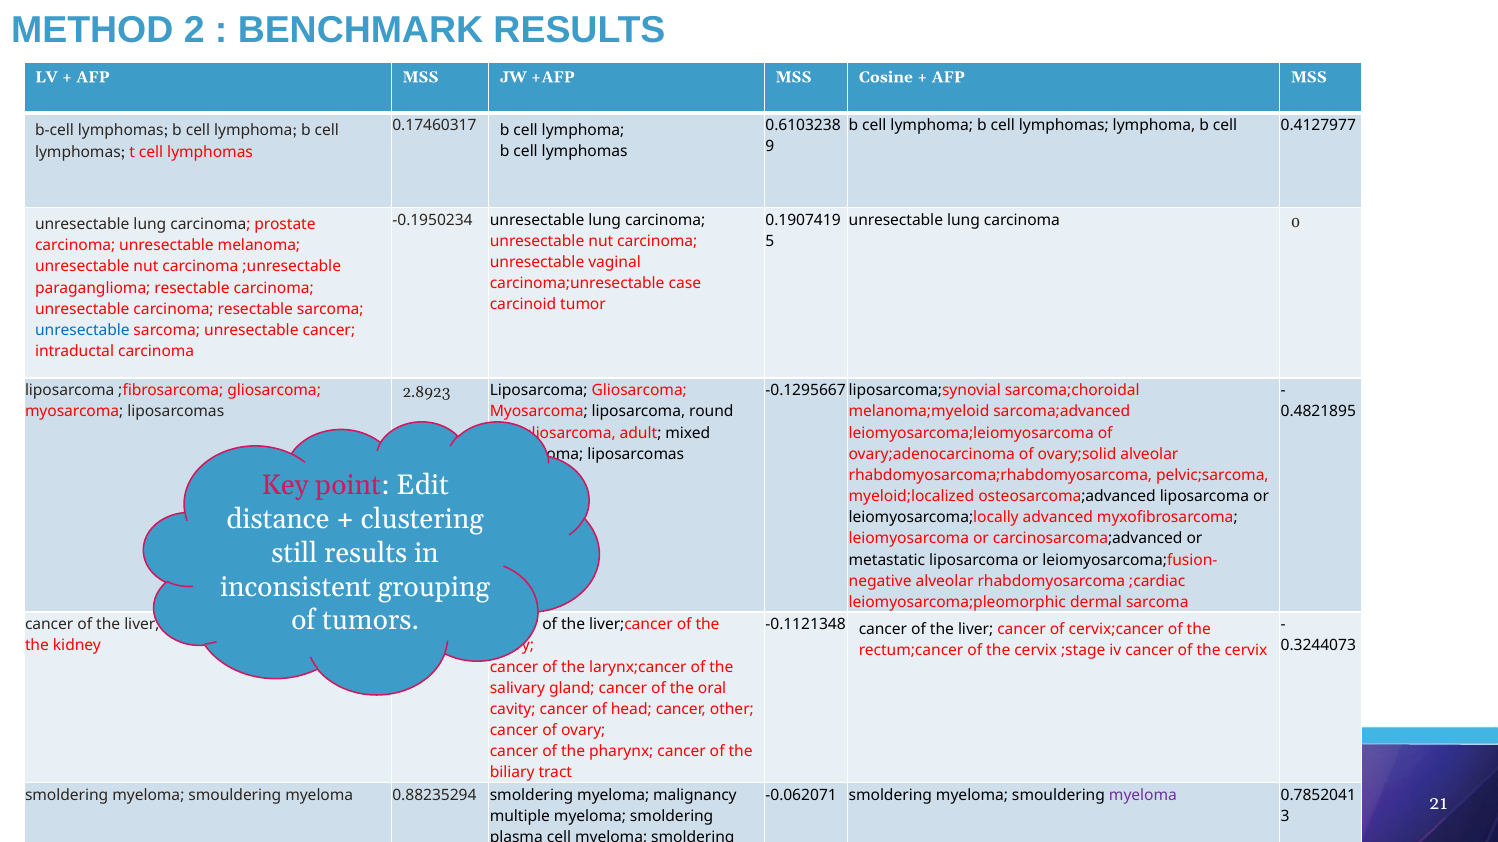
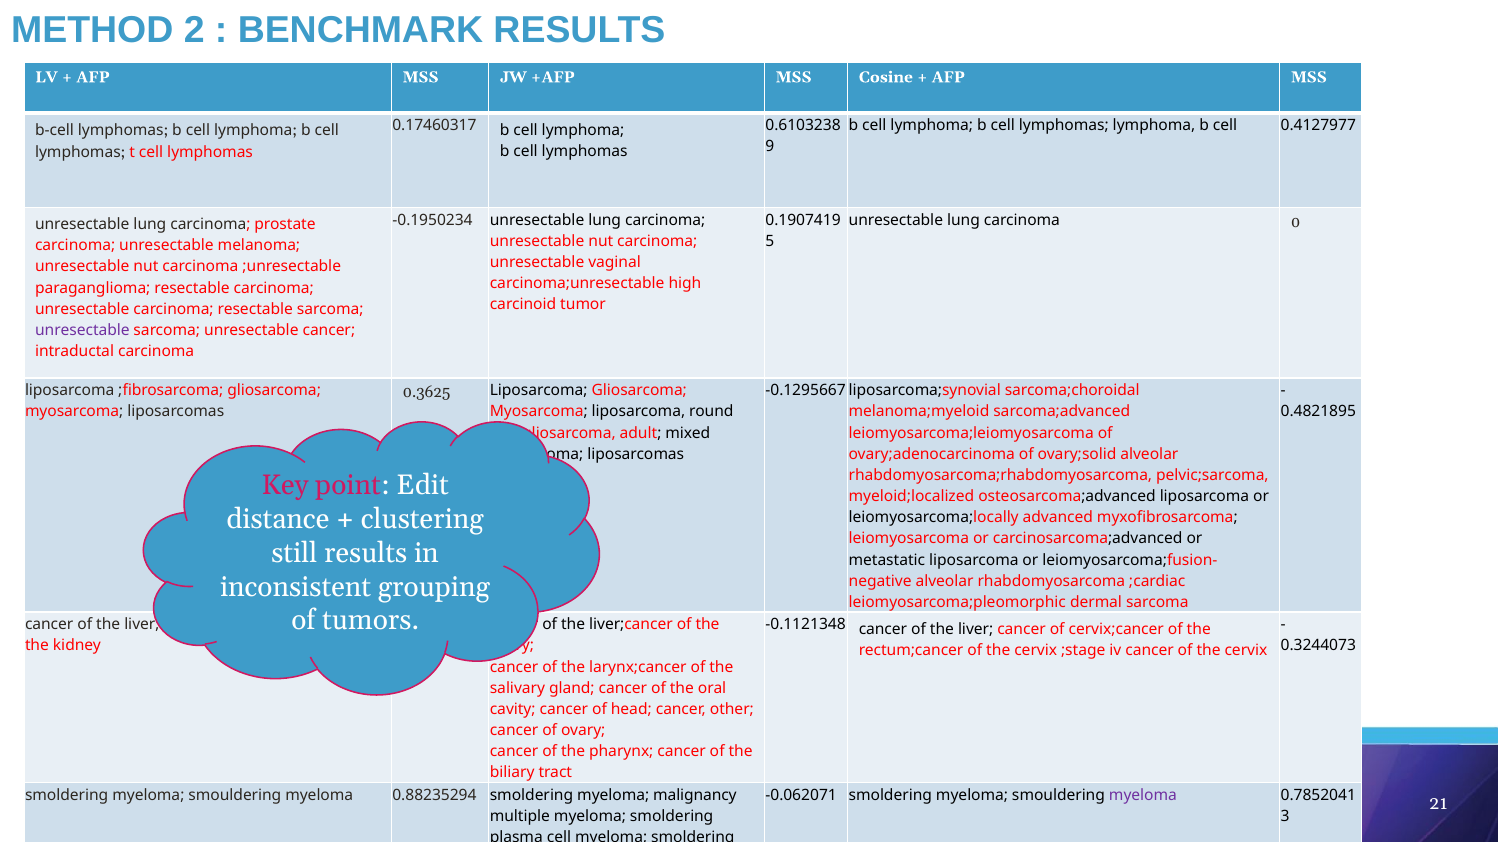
case: case -> high
unresectable at (82, 331) colour: blue -> purple
2.8923: 2.8923 -> 0.3625
